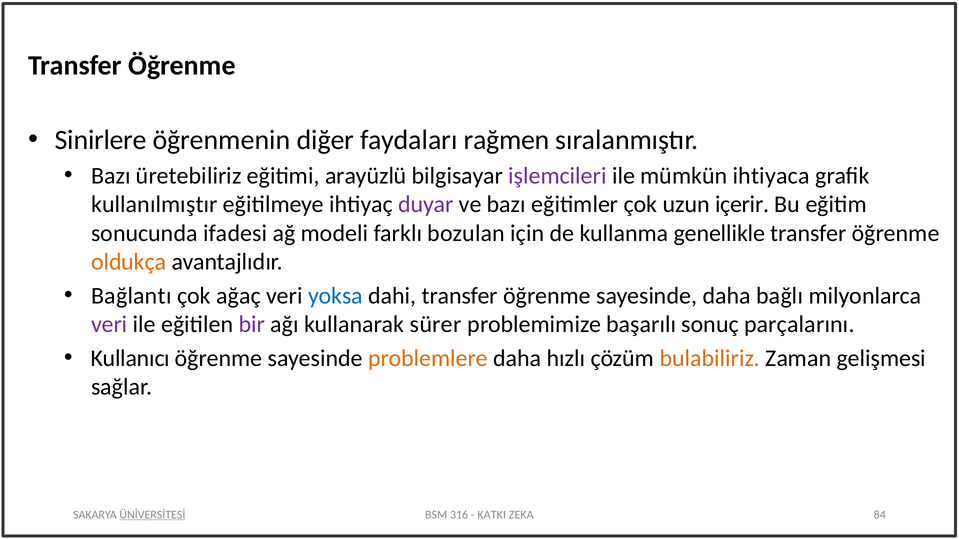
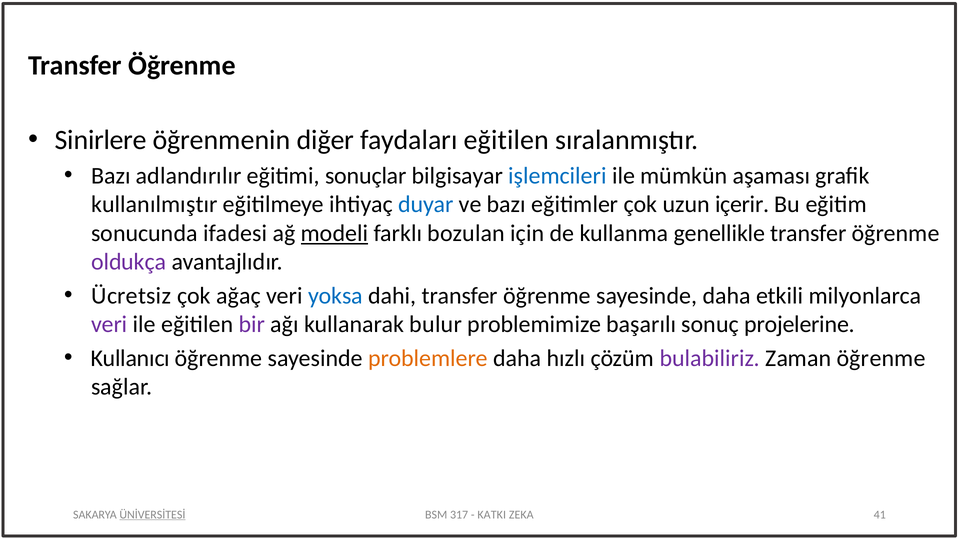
faydaları rağmen: rağmen -> eğitilen
üretebiliriz: üretebiliriz -> adlandırılır
arayüzlü: arayüzlü -> sonuçlar
işlemcileri colour: purple -> blue
ihtiyaca: ihtiyaca -> aşaması
duyar colour: purple -> blue
modeli underline: none -> present
oldukça colour: orange -> purple
Bağlantı: Bağlantı -> Ücretsiz
bağlı: bağlı -> etkili
sürer: sürer -> bulur
parçalarını: parçalarını -> projelerine
bulabiliriz colour: orange -> purple
Zaman gelişmesi: gelişmesi -> öğrenme
316: 316 -> 317
84: 84 -> 41
